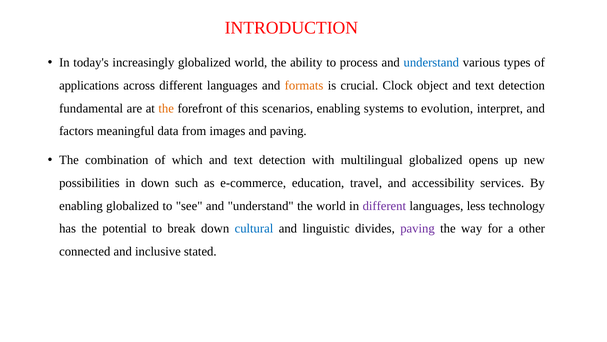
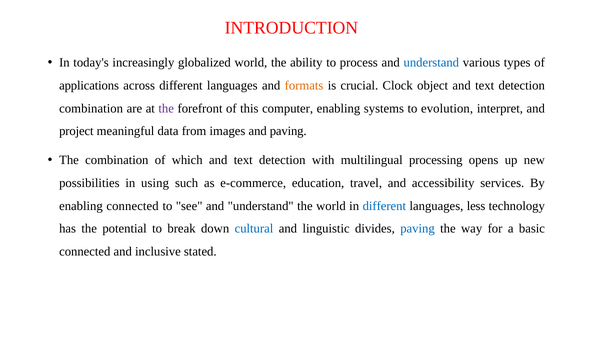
fundamental at (91, 108): fundamental -> combination
the at (166, 108) colour: orange -> purple
scenarios: scenarios -> computer
factors: factors -> project
multilingual globalized: globalized -> processing
in down: down -> using
enabling globalized: globalized -> connected
different at (384, 206) colour: purple -> blue
paving at (418, 228) colour: purple -> blue
other: other -> basic
